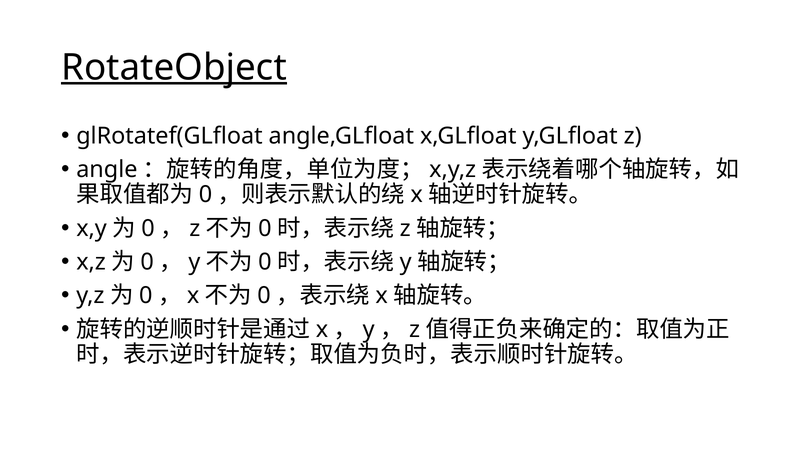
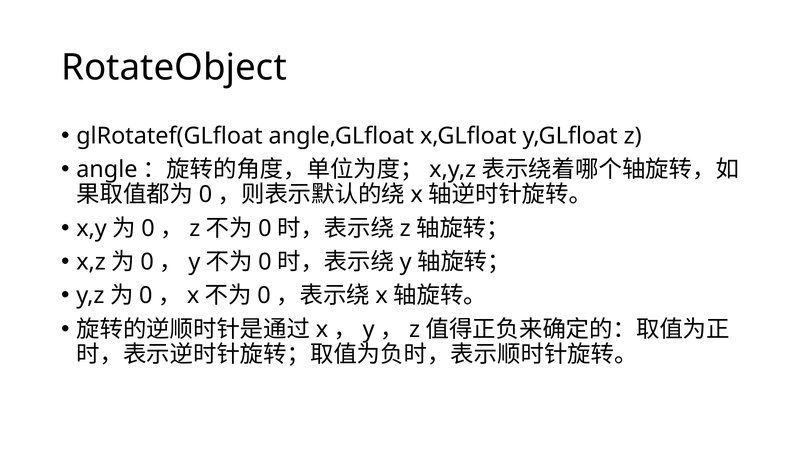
RotateObject underline: present -> none
